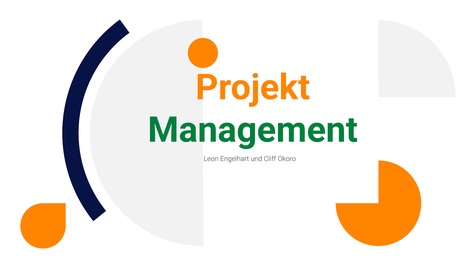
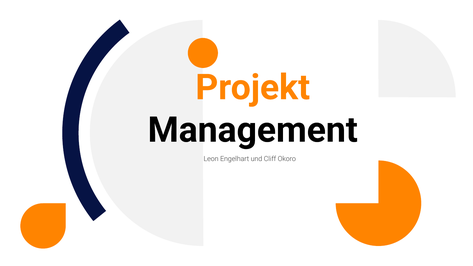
Management colour: green -> black
